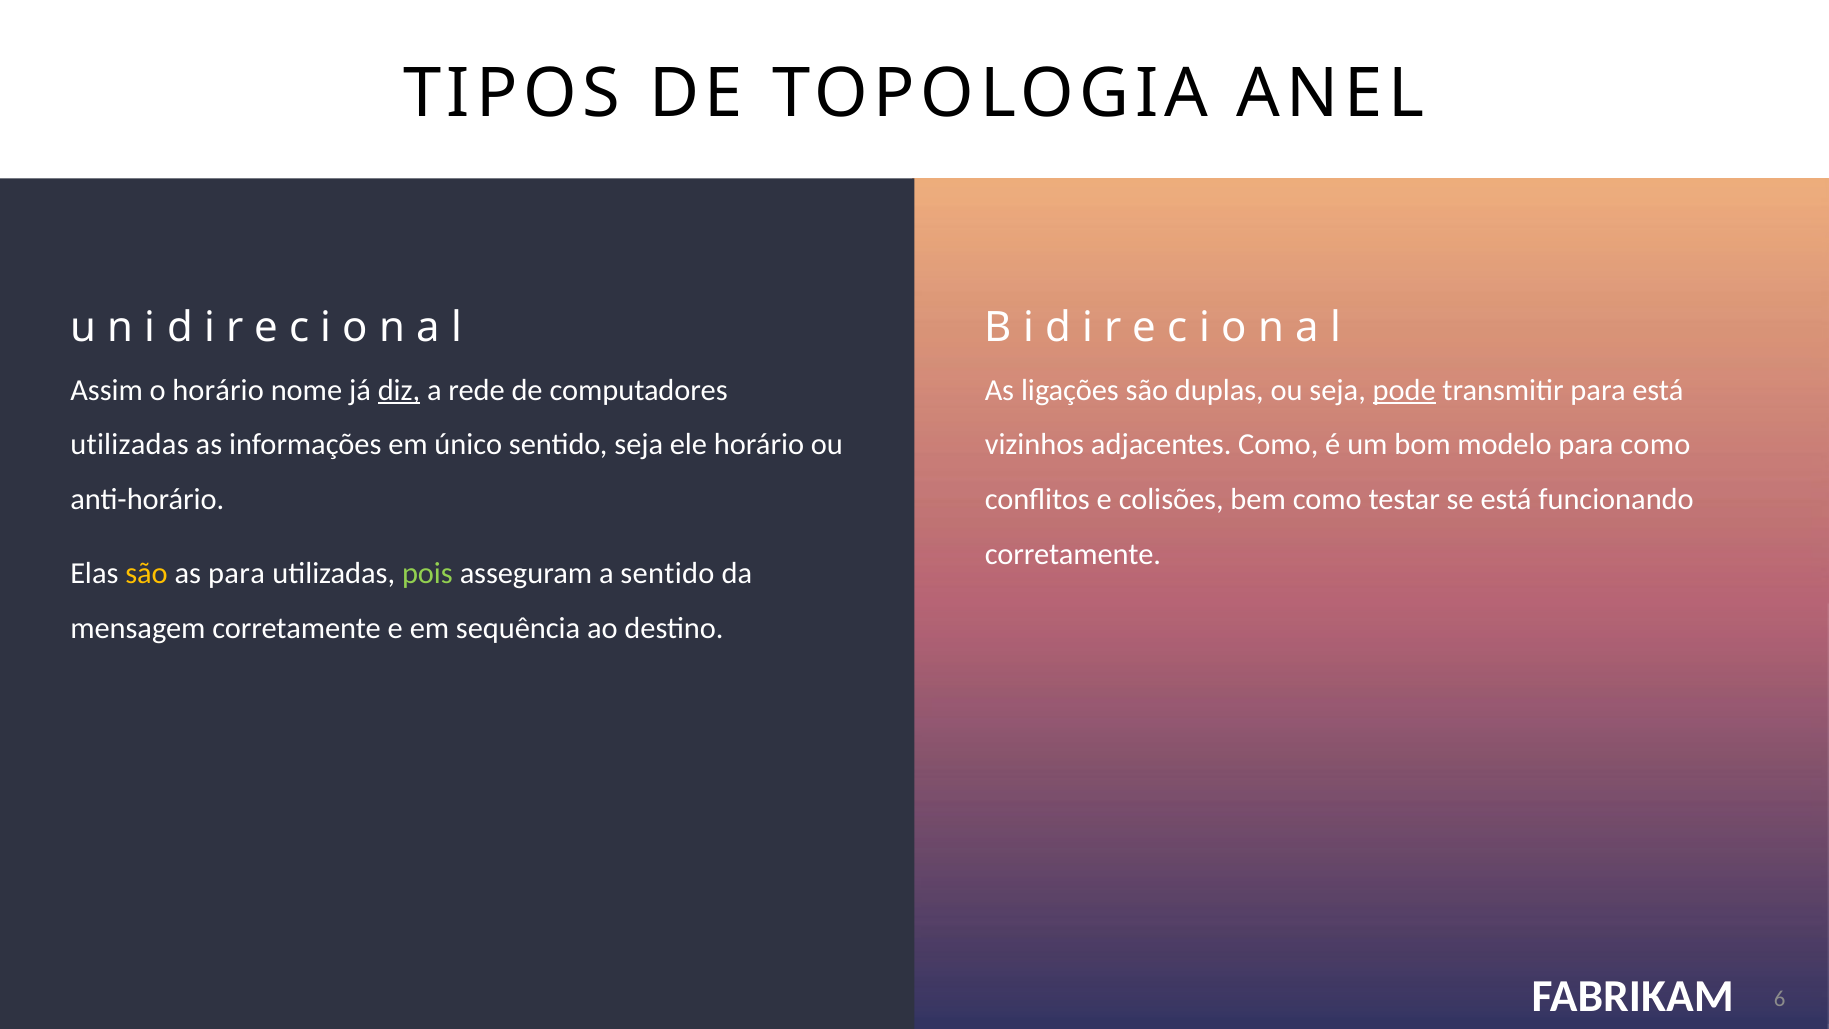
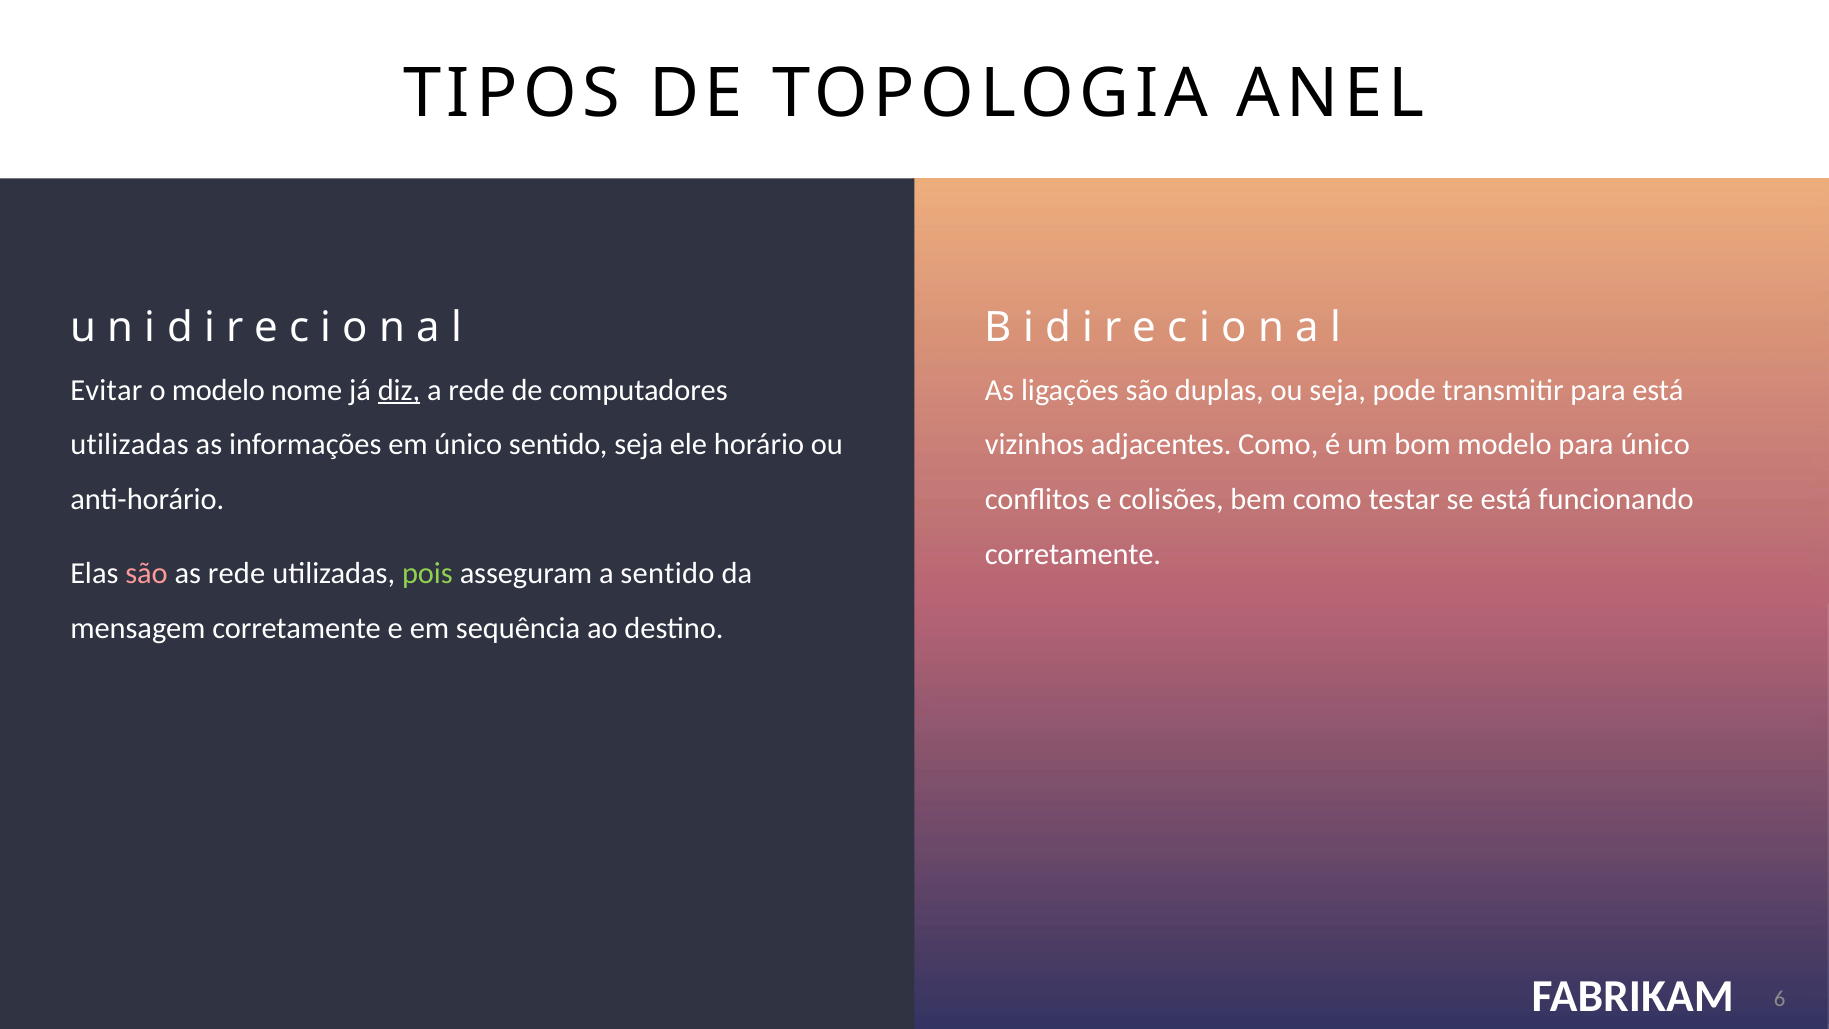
Assim: Assim -> Evitar
o horário: horário -> modelo
pode underline: present -> none
para como: como -> único
são at (147, 573) colour: yellow -> pink
as para: para -> rede
